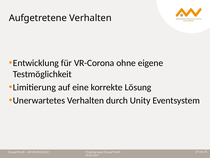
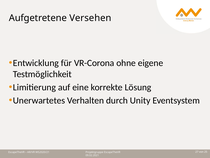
Aufgetretene Verhalten: Verhalten -> Versehen
